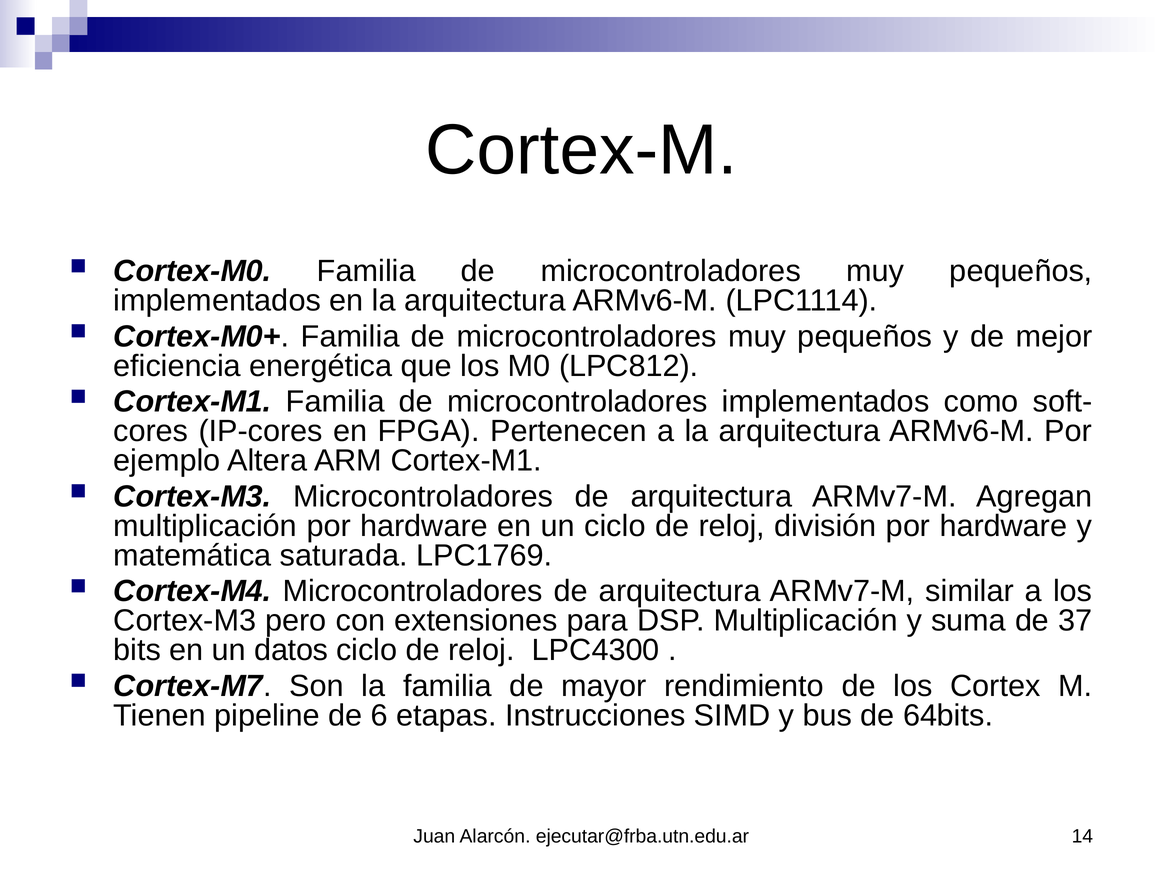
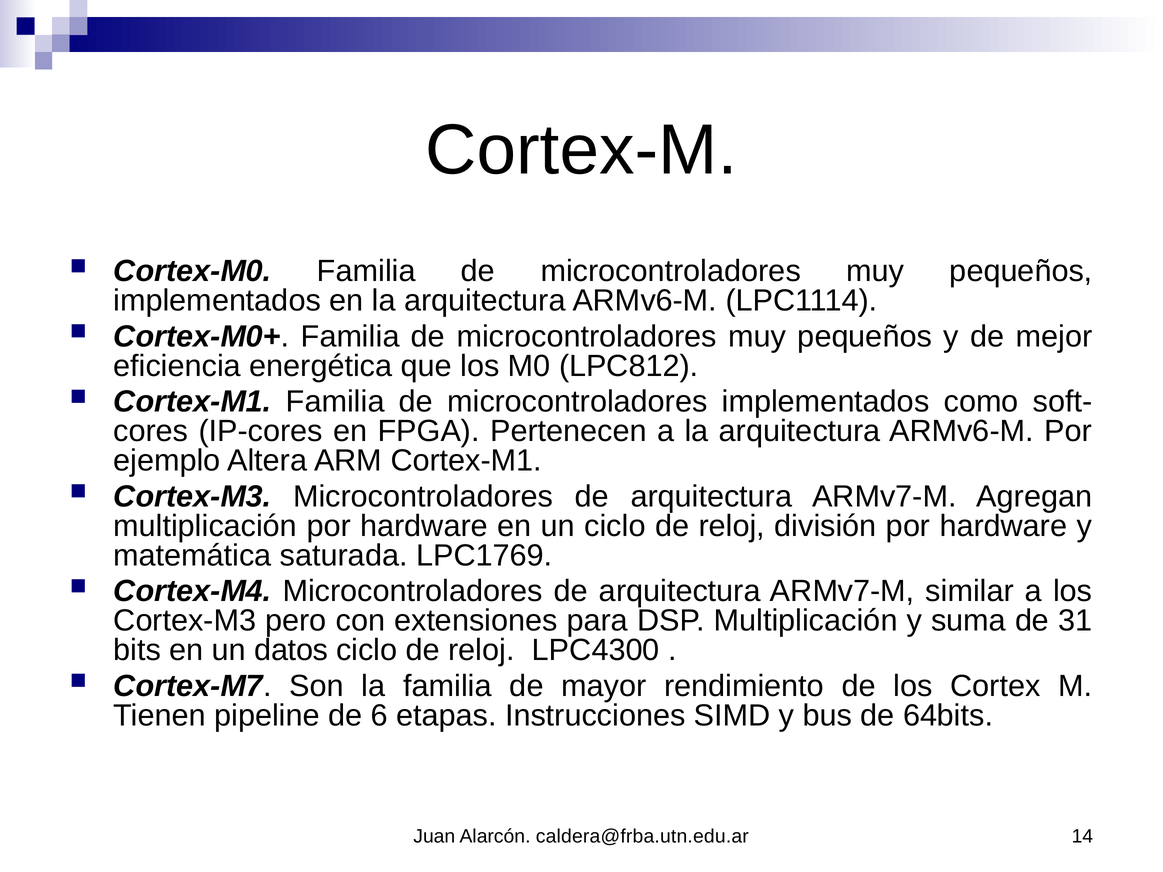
37: 37 -> 31
ejecutar@frba.utn.edu.ar: ejecutar@frba.utn.edu.ar -> caldera@frba.utn.edu.ar
